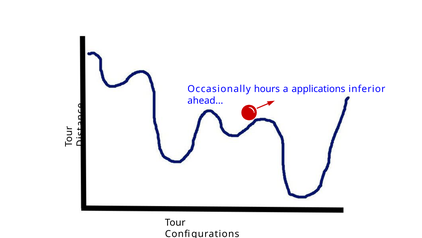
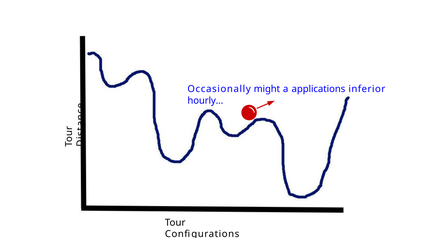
hours: hours -> might
ahead: ahead -> hourly
